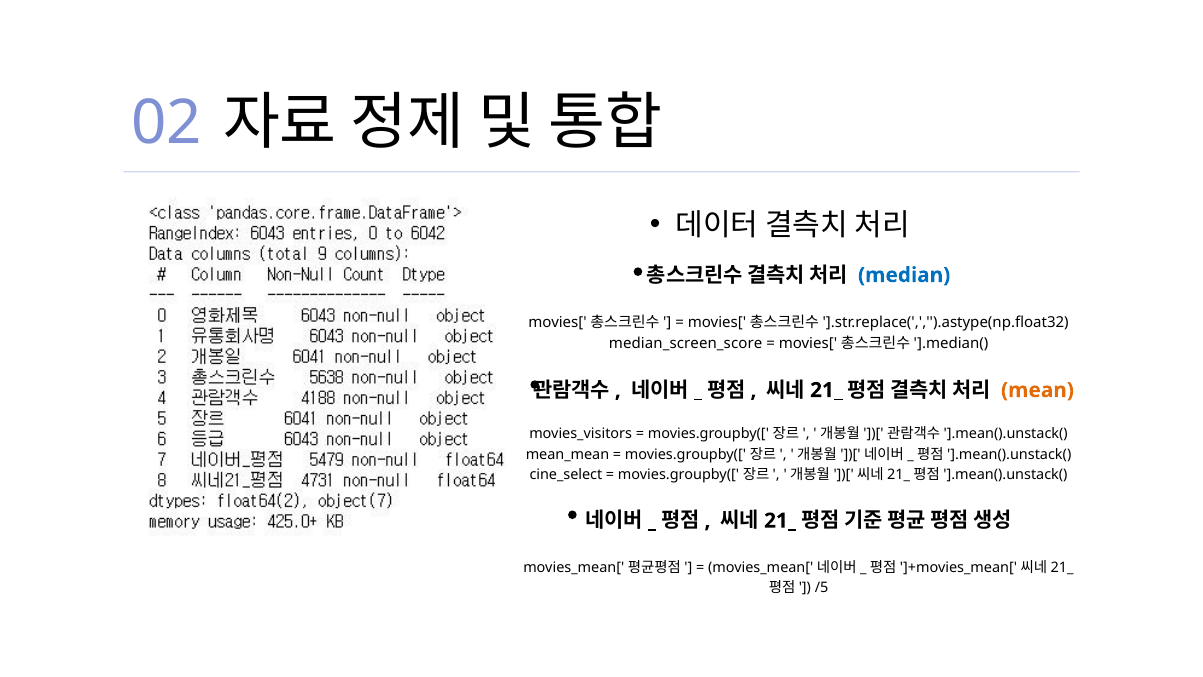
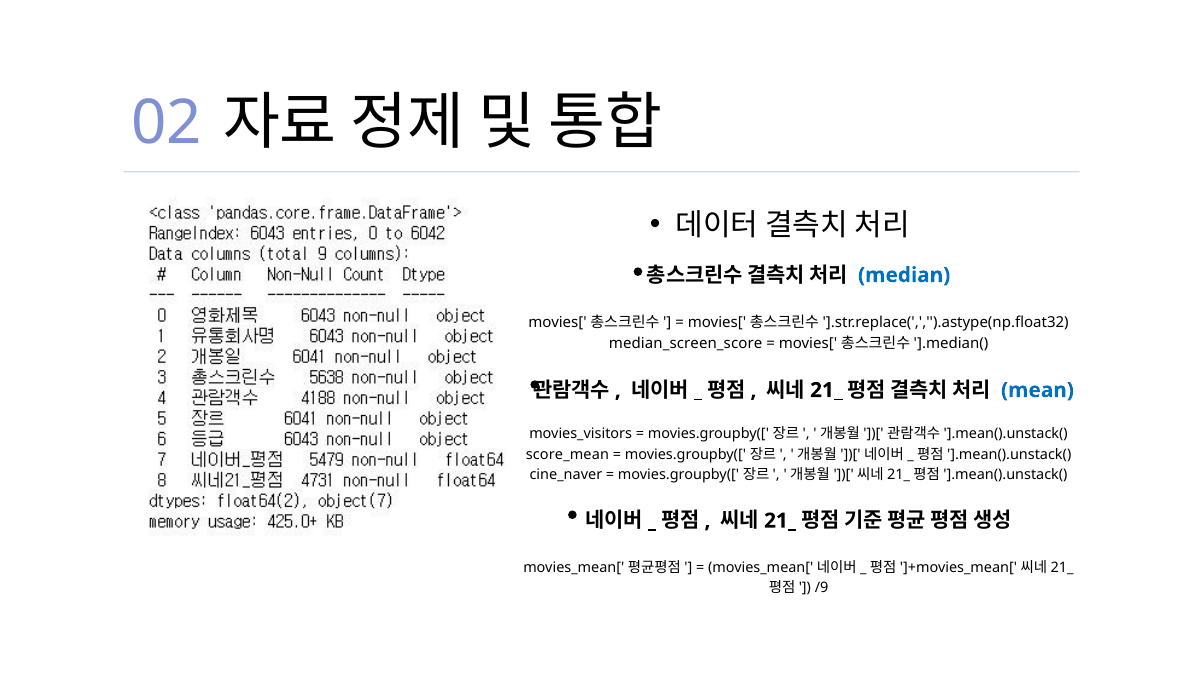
mean colour: orange -> blue
mean_mean: mean_mean -> score_mean
cine_select: cine_select -> cine_naver
/5: /5 -> /9
